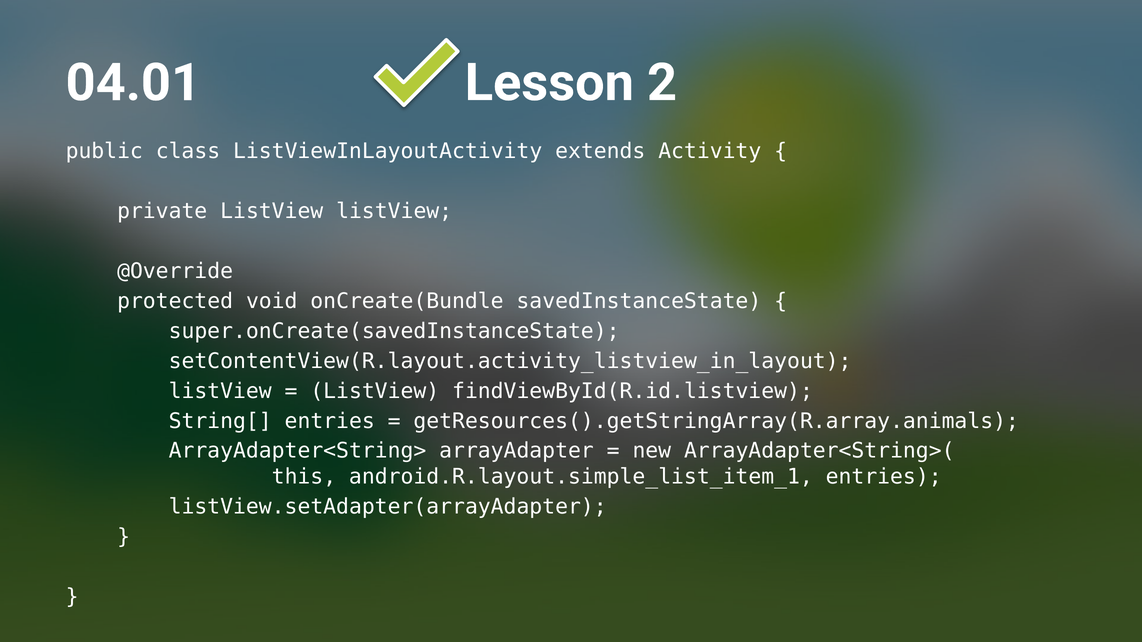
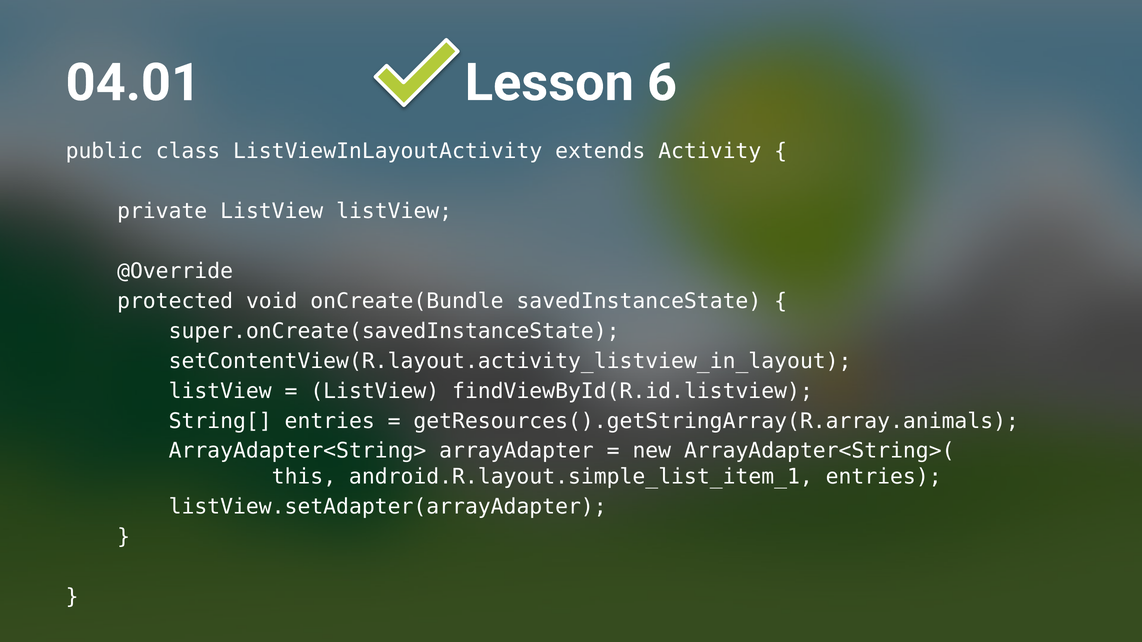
2: 2 -> 6
